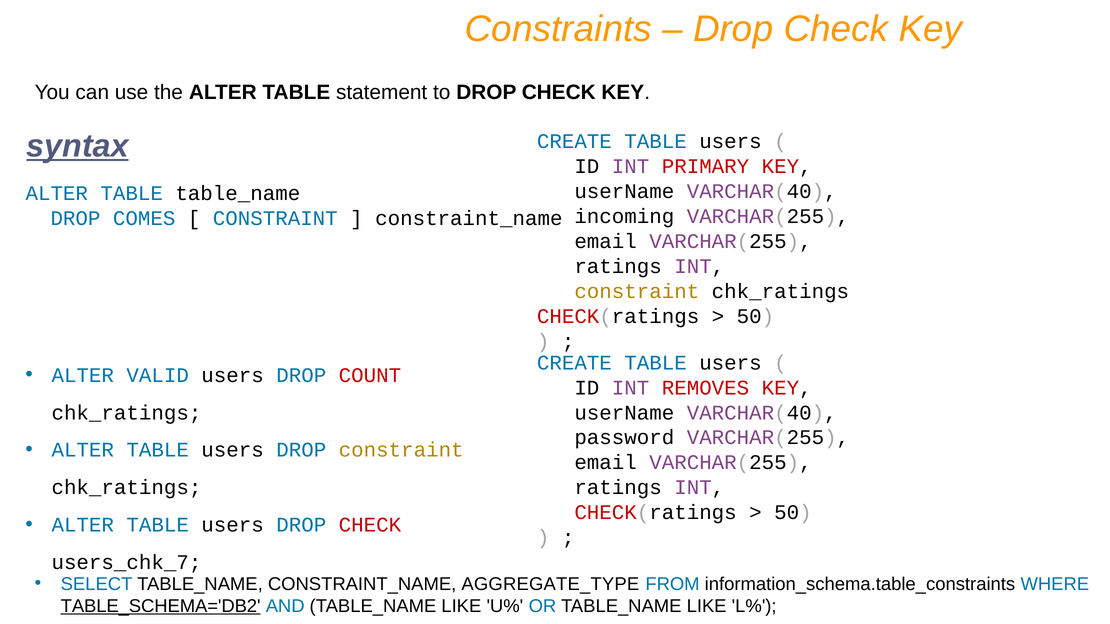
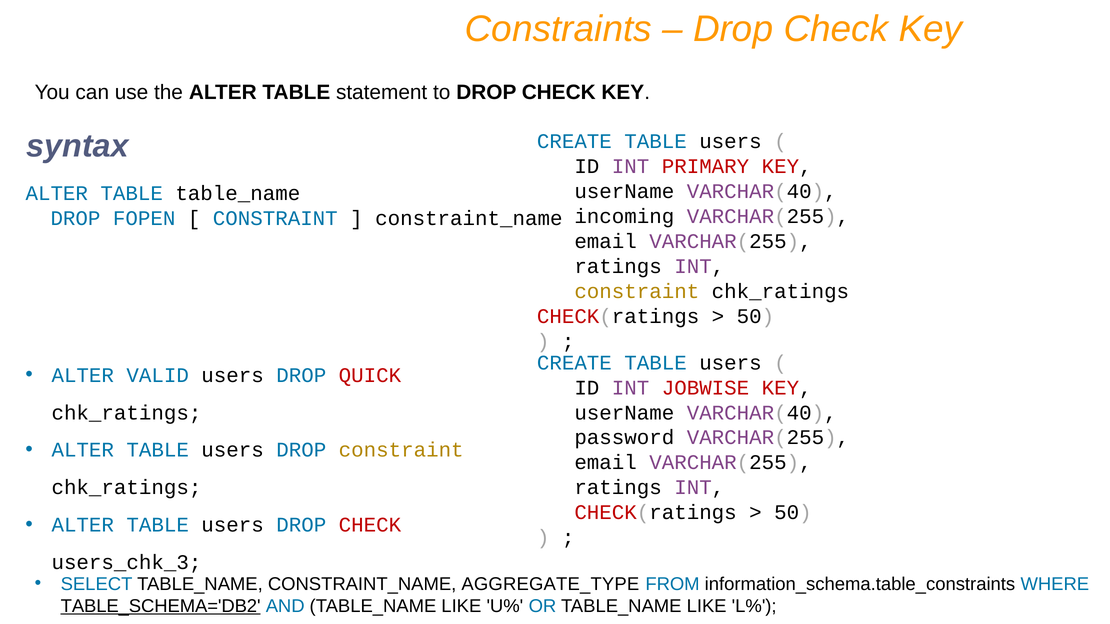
syntax underline: present -> none
COMES: COMES -> FOPEN
COUNT: COUNT -> QUICK
REMOVES: REMOVES -> JOBWISE
users_chk_7: users_chk_7 -> users_chk_3
